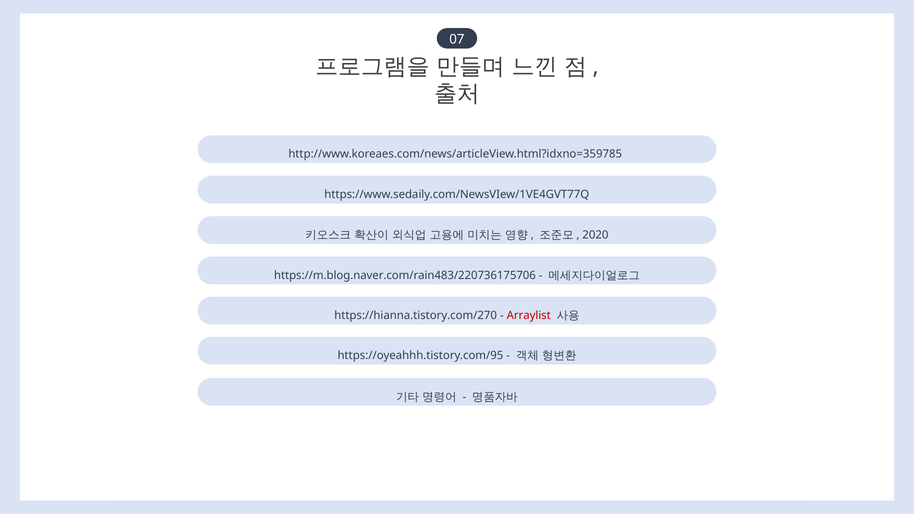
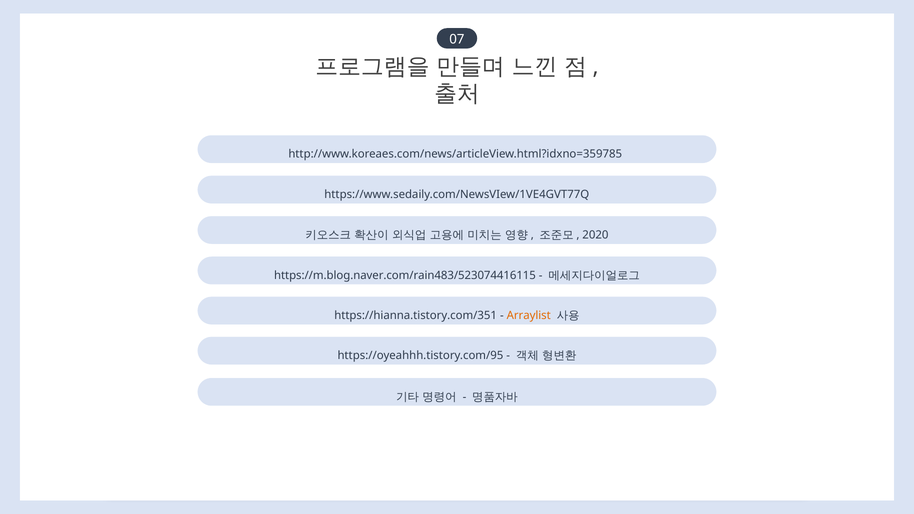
https://m.blog.naver.com/rain483/220736175706: https://m.blog.naver.com/rain483/220736175706 -> https://m.blog.naver.com/rain483/523074416115
https://hianna.tistory.com/270: https://hianna.tistory.com/270 -> https://hianna.tistory.com/351
Arraylist colour: red -> orange
